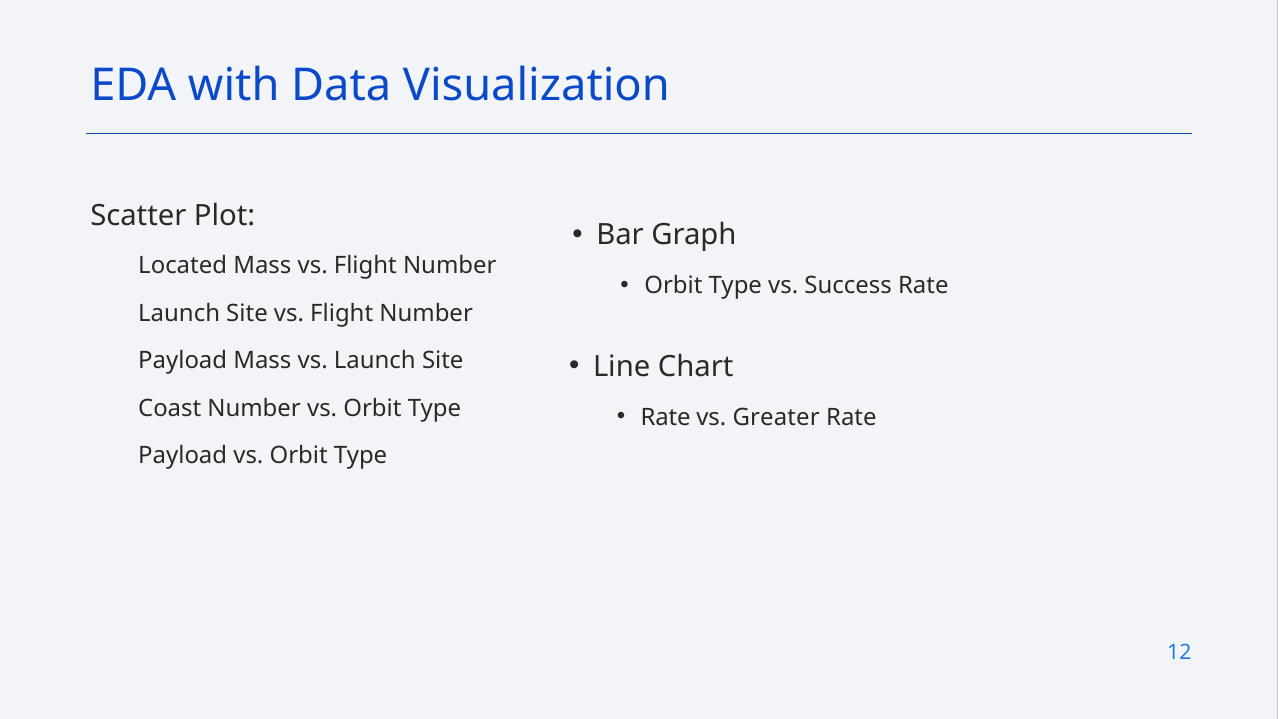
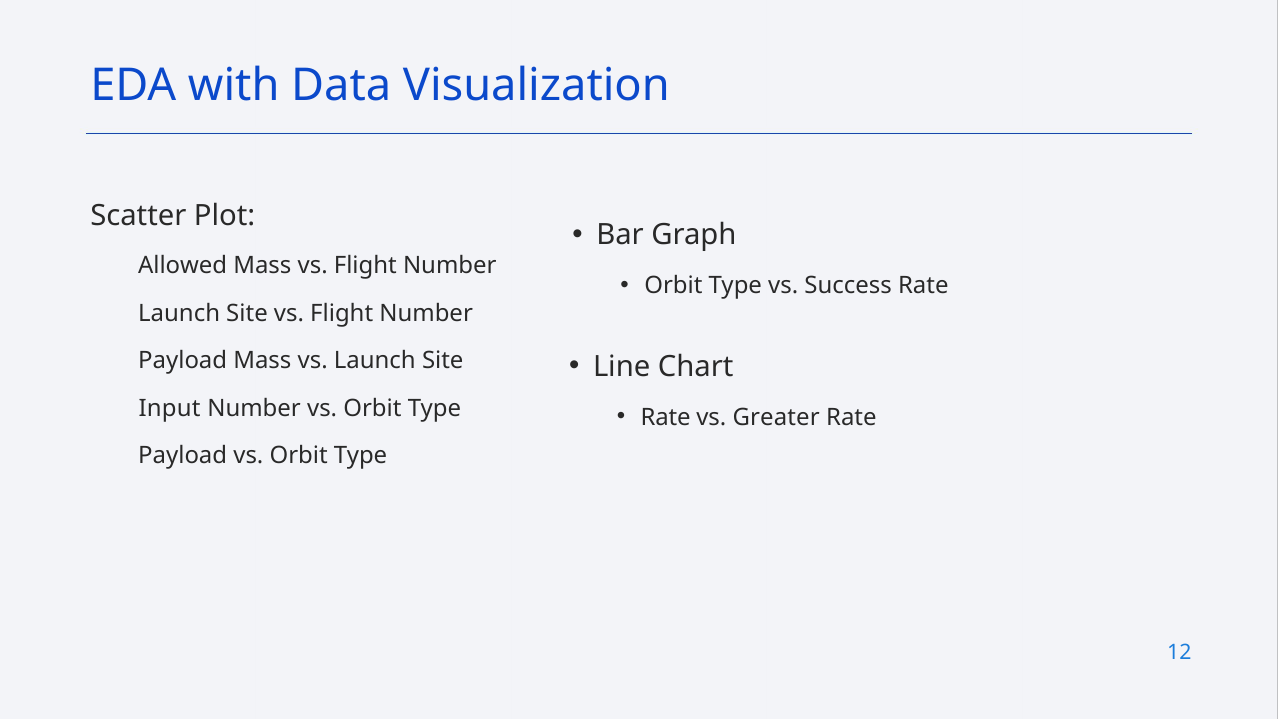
Located: Located -> Allowed
Coast: Coast -> Input
